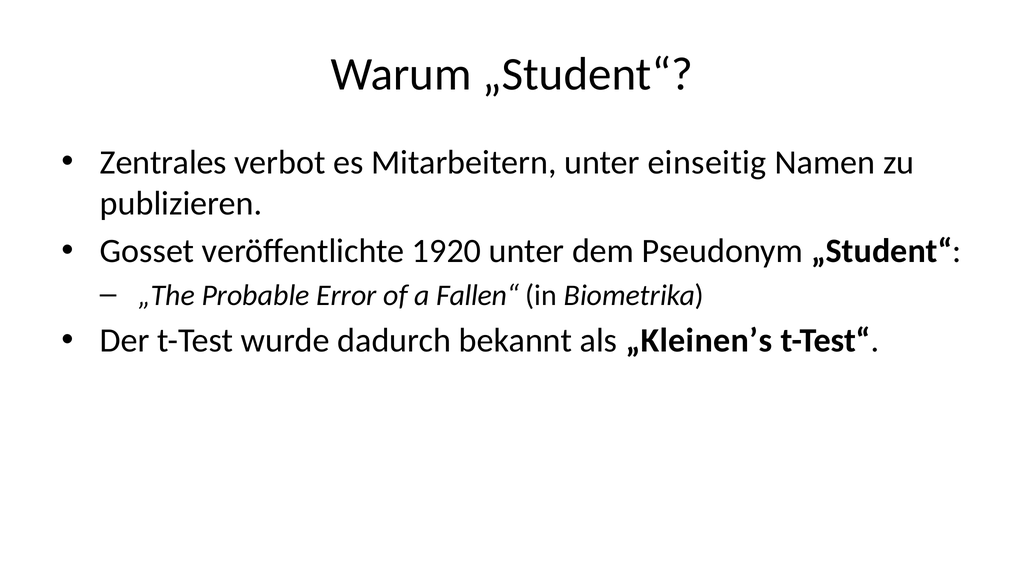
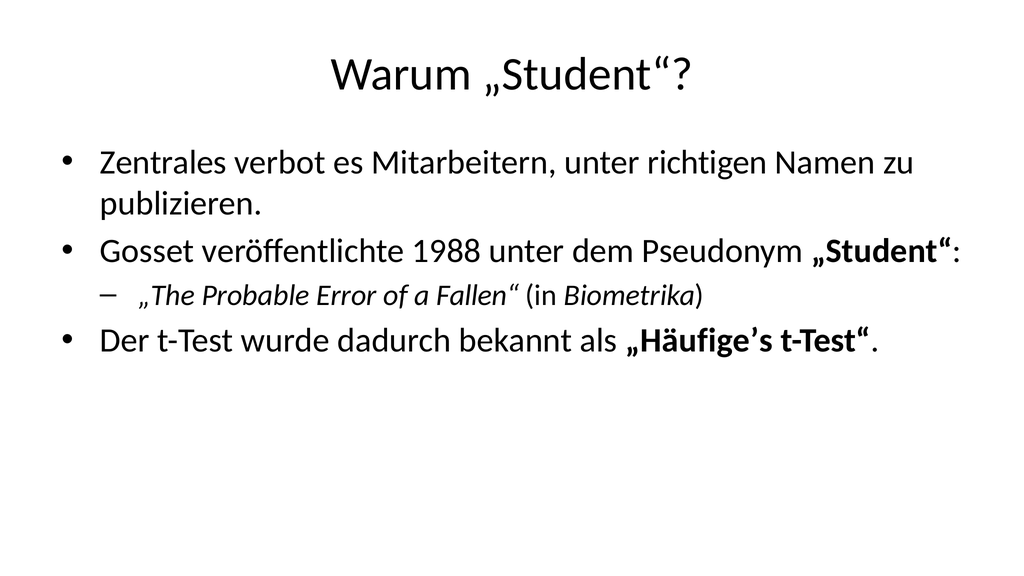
einseitig: einseitig -> richtigen
1920: 1920 -> 1988
„Kleinen’s: „Kleinen’s -> „Häufige’s
